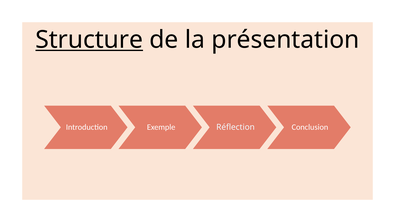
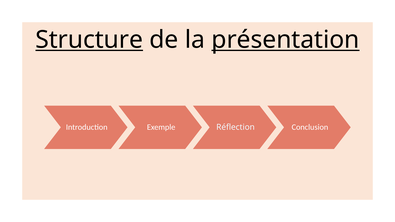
présentation underline: none -> present
